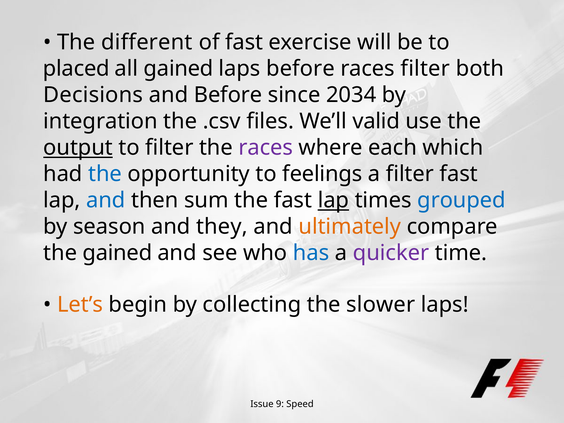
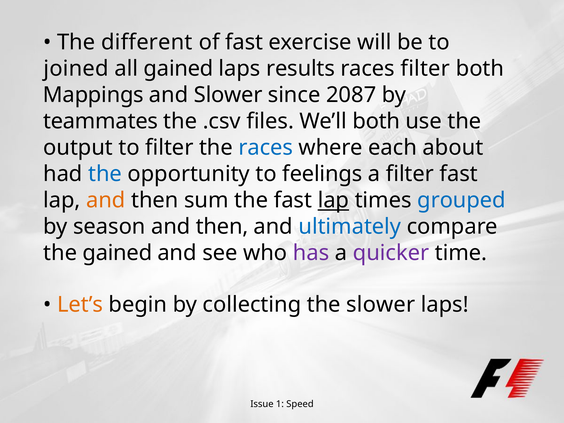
placed: placed -> joined
laps before: before -> results
Decisions: Decisions -> Mappings
and Before: Before -> Slower
2034: 2034 -> 2087
integration: integration -> teammates
We’ll valid: valid -> both
output underline: present -> none
races at (266, 148) colour: purple -> blue
which: which -> about
and at (106, 200) colour: blue -> orange
season and they: they -> then
ultimately colour: orange -> blue
has colour: blue -> purple
9: 9 -> 1
